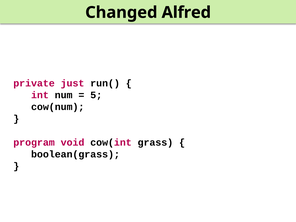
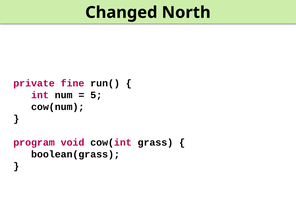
Alfred: Alfred -> North
just: just -> fine
